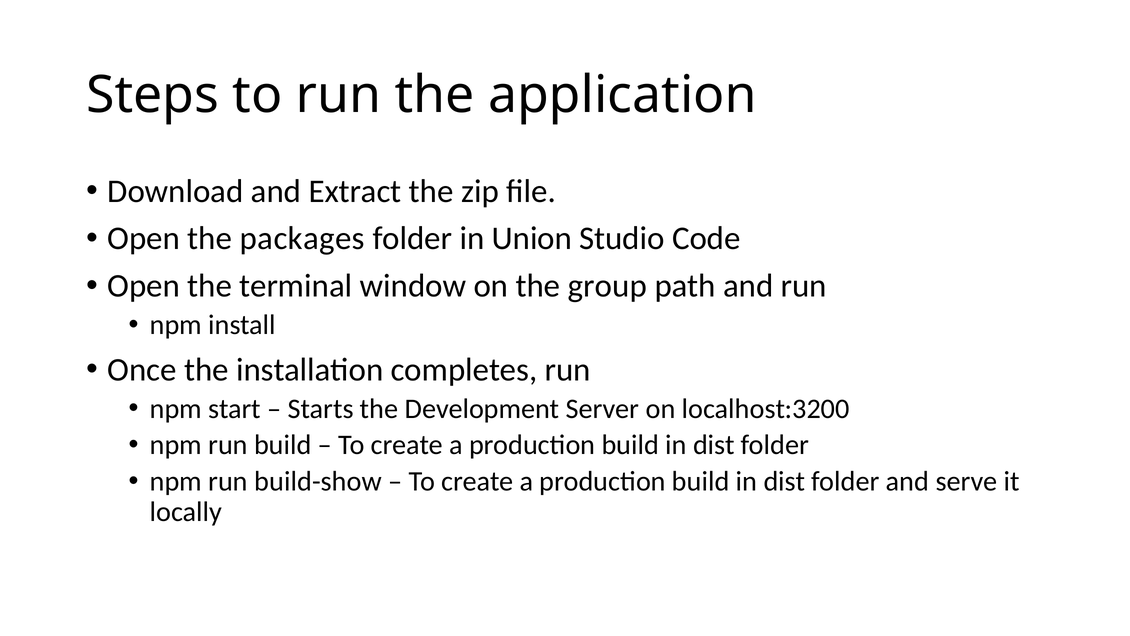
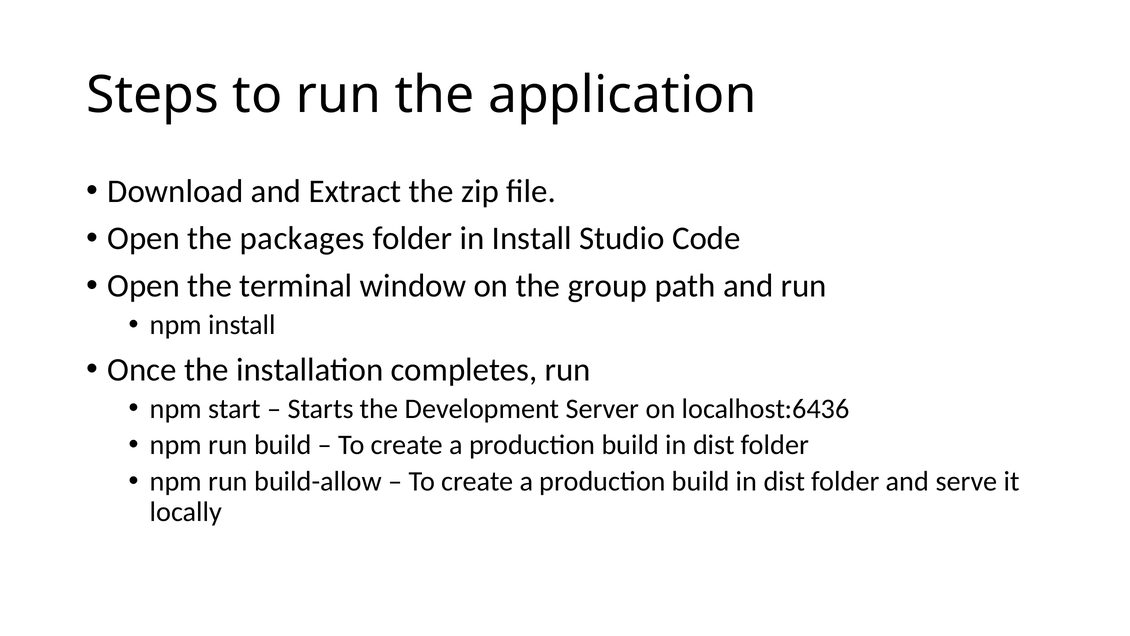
in Union: Union -> Install
localhost:3200: localhost:3200 -> localhost:6436
build-show: build-show -> build-allow
